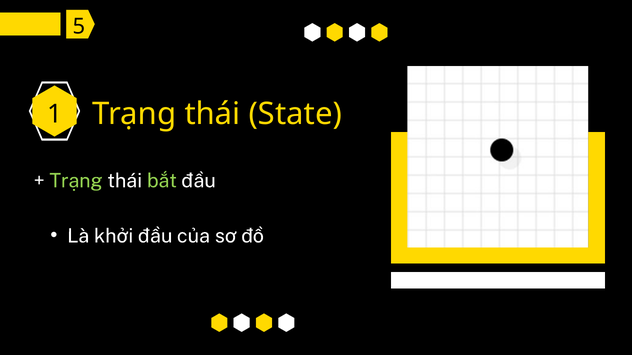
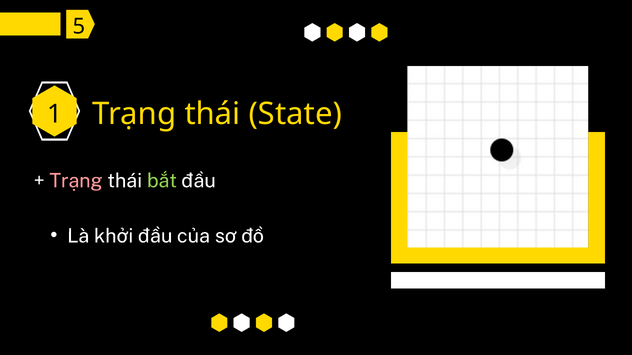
Trạng at (76, 181) colour: light green -> pink
